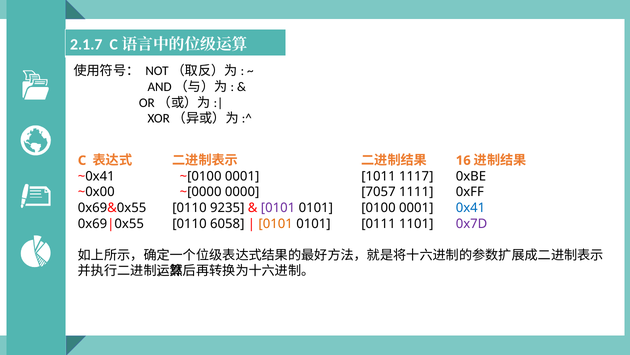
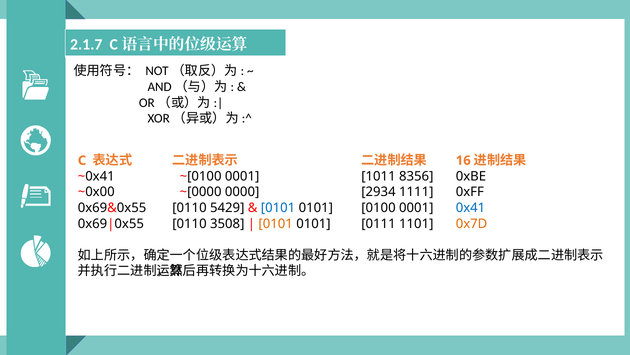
1117: 1117 -> 8356
7057: 7057 -> 2934
9235: 9235 -> 5429
0101 at (278, 208) colour: purple -> blue
6058: 6058 -> 3508
0x7D colour: purple -> orange
